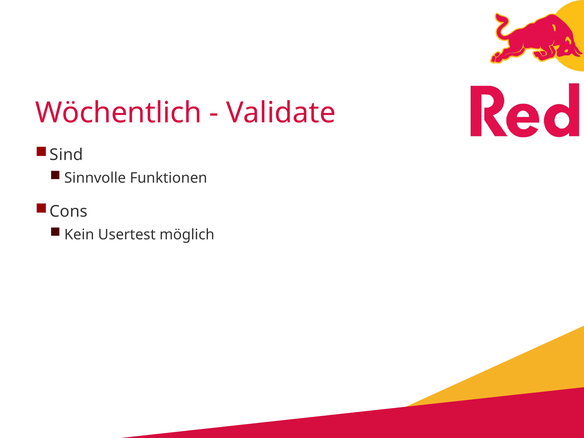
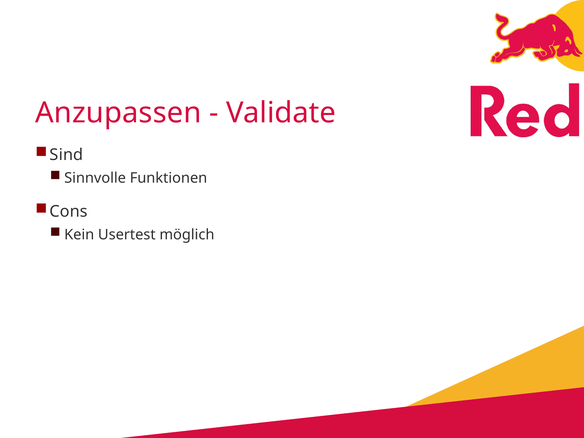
Wöchentlich: Wöchentlich -> Anzupassen
